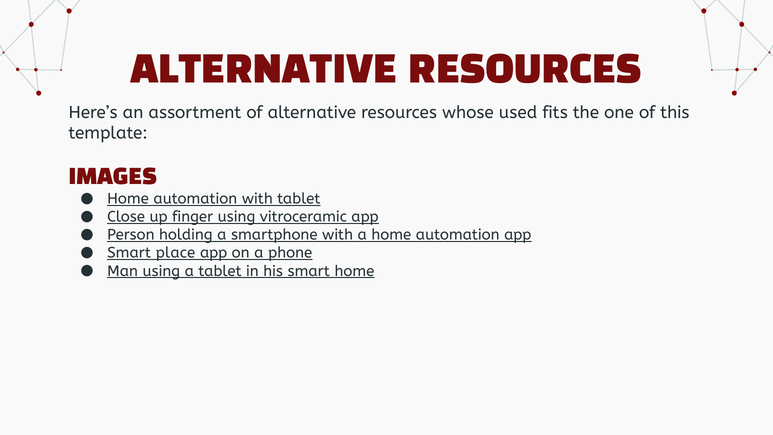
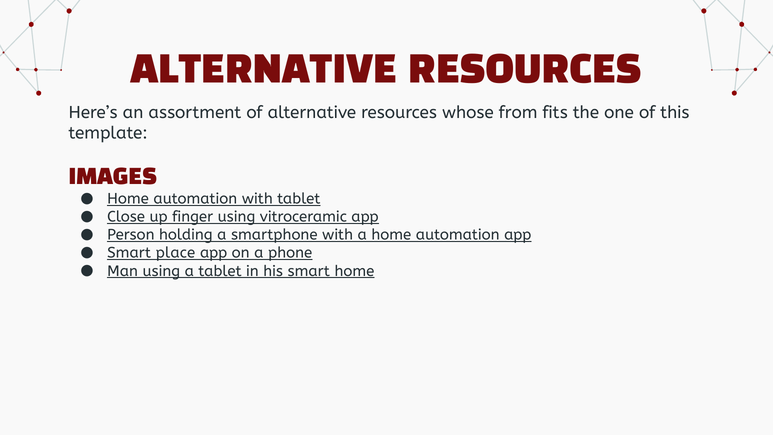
used: used -> from
